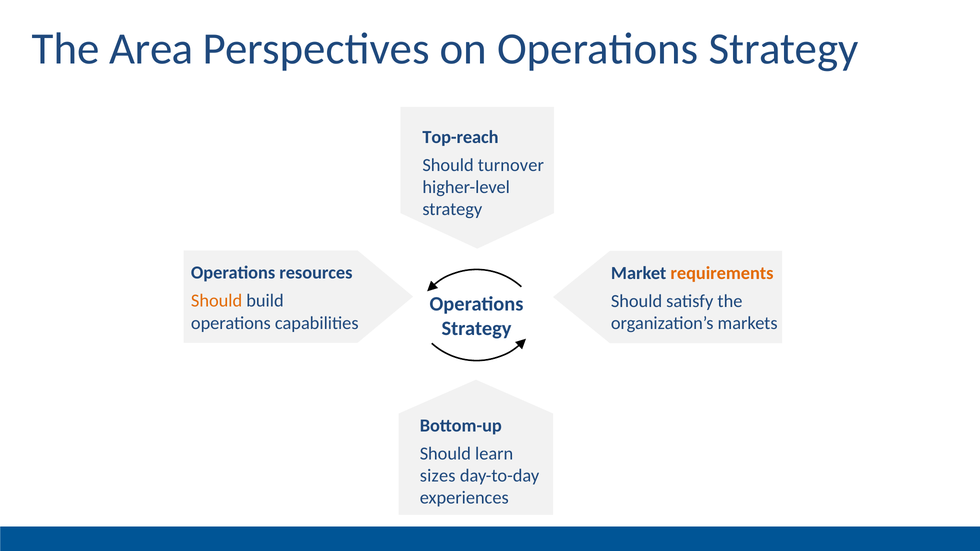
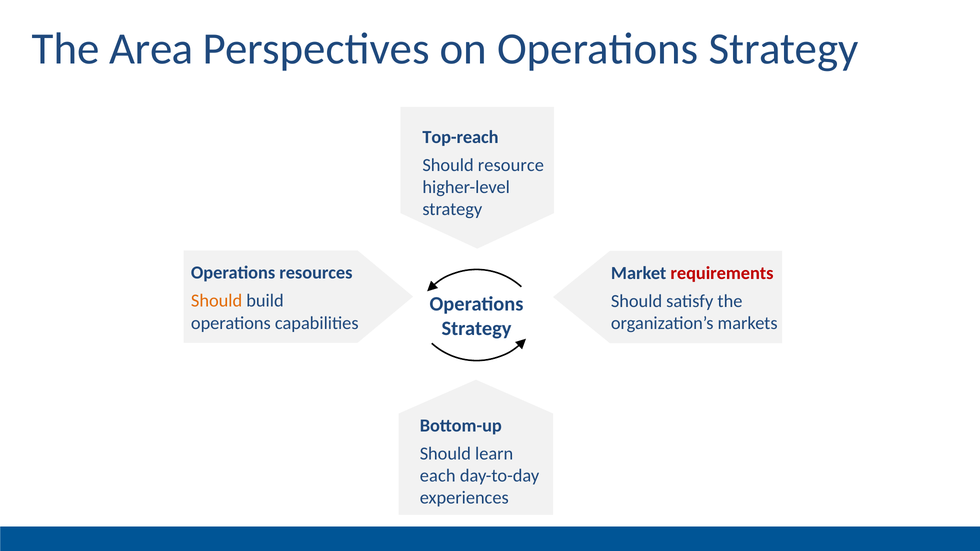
turnover: turnover -> resource
requirements colour: orange -> red
sizes: sizes -> each
